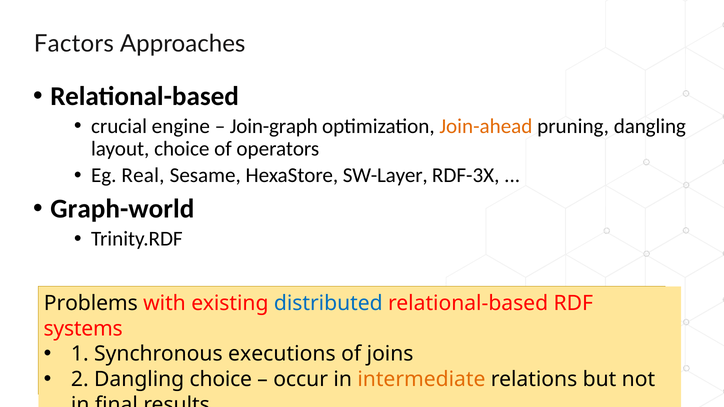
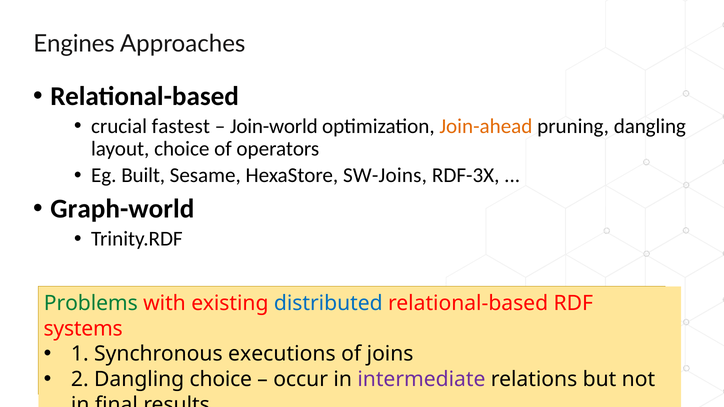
Factors: Factors -> Engines
engine: engine -> fastest
Join-graph: Join-graph -> Join-world
Real: Real -> Built
SW-Layer: SW-Layer -> SW-Joins
Problems colour: black -> green
intermediate colour: orange -> purple
